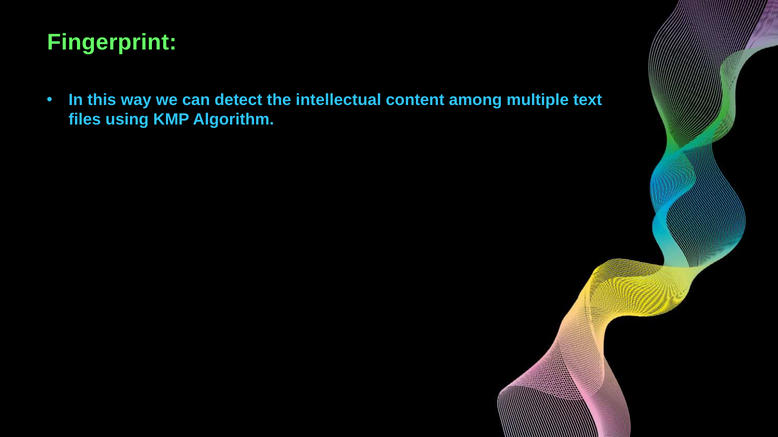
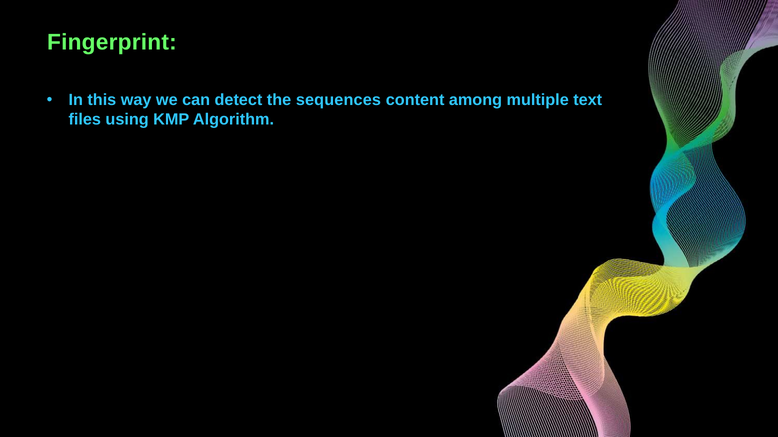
intellectual: intellectual -> sequences
